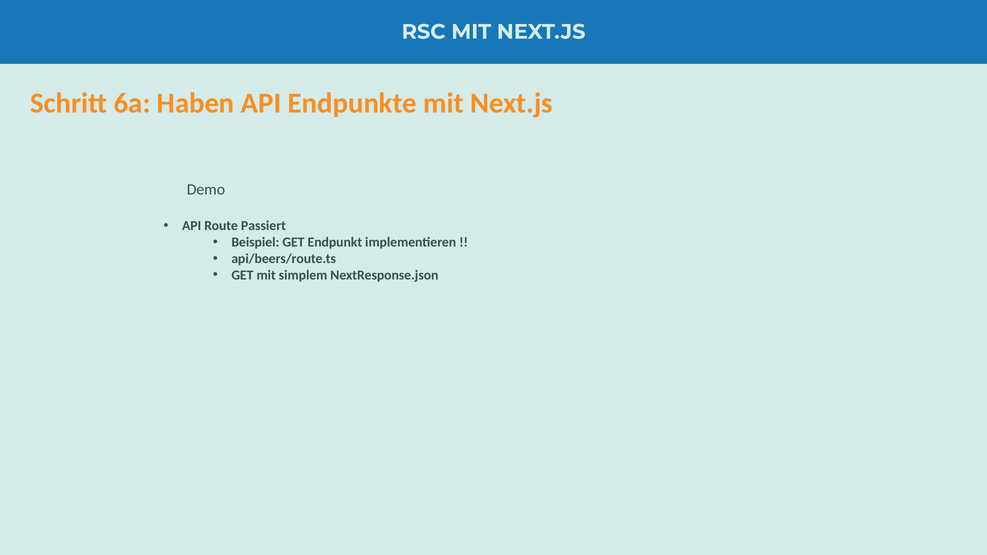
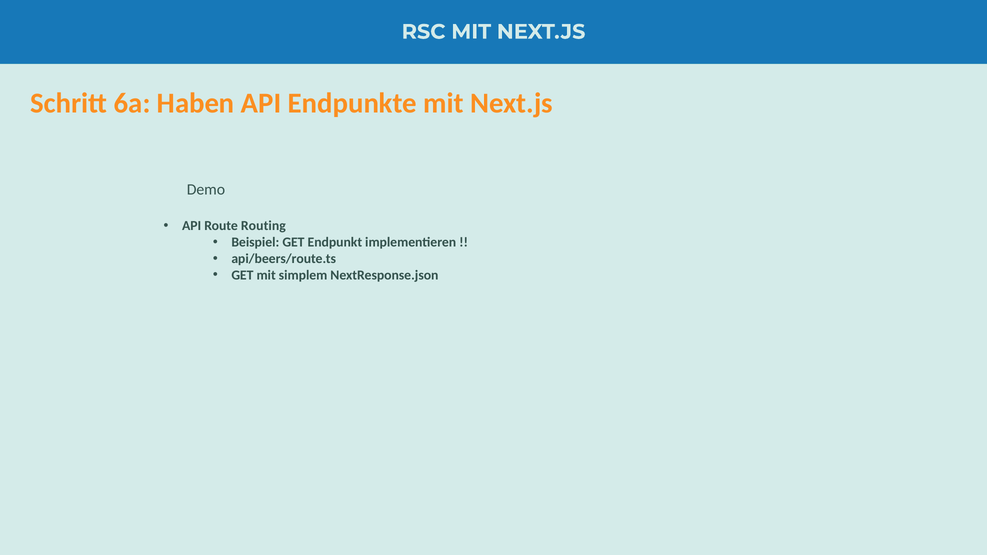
Passiert: Passiert -> Routing
